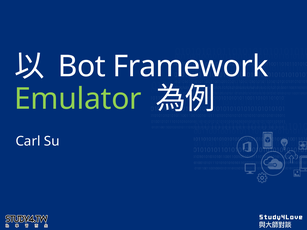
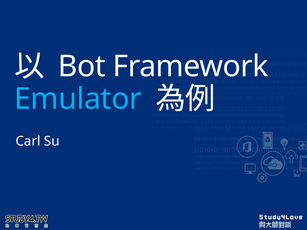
Emulator colour: light green -> light blue
